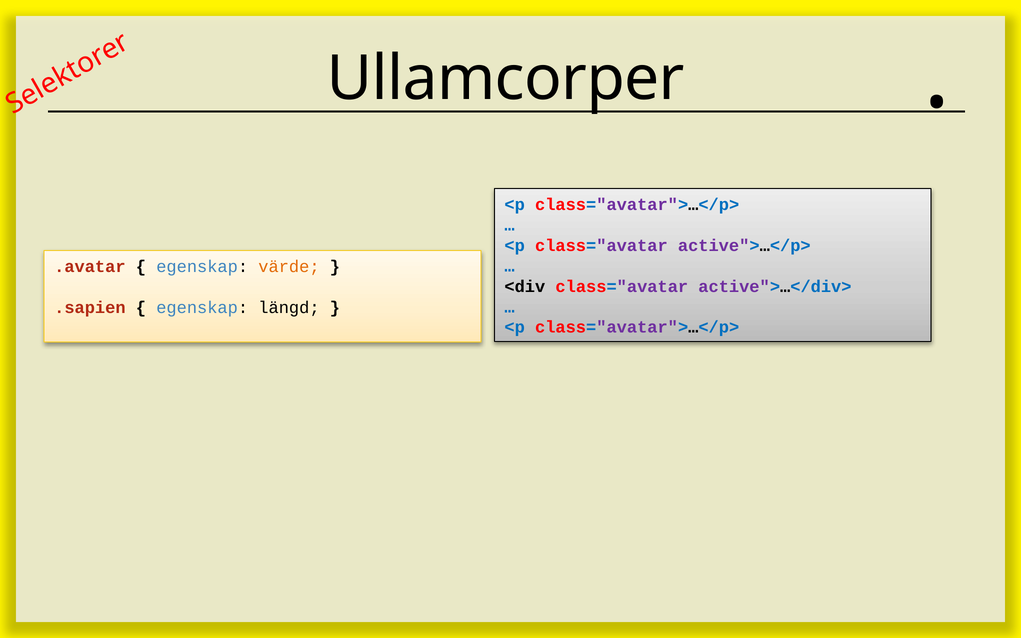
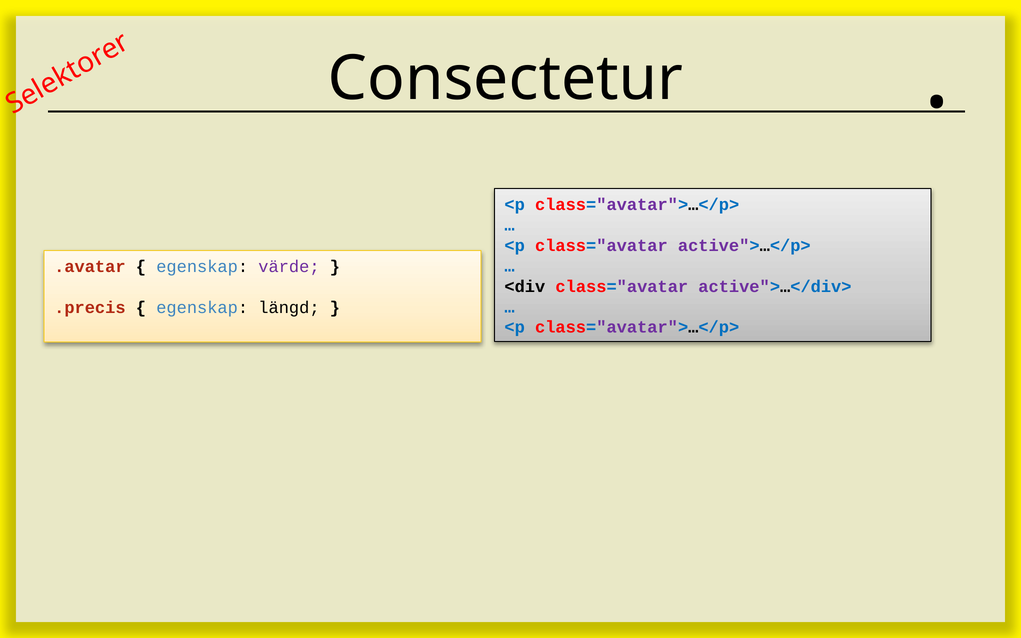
Ullamcorper: Ullamcorper -> Consectetur
värde colour: orange -> purple
.sapien: .sapien -> .precis
